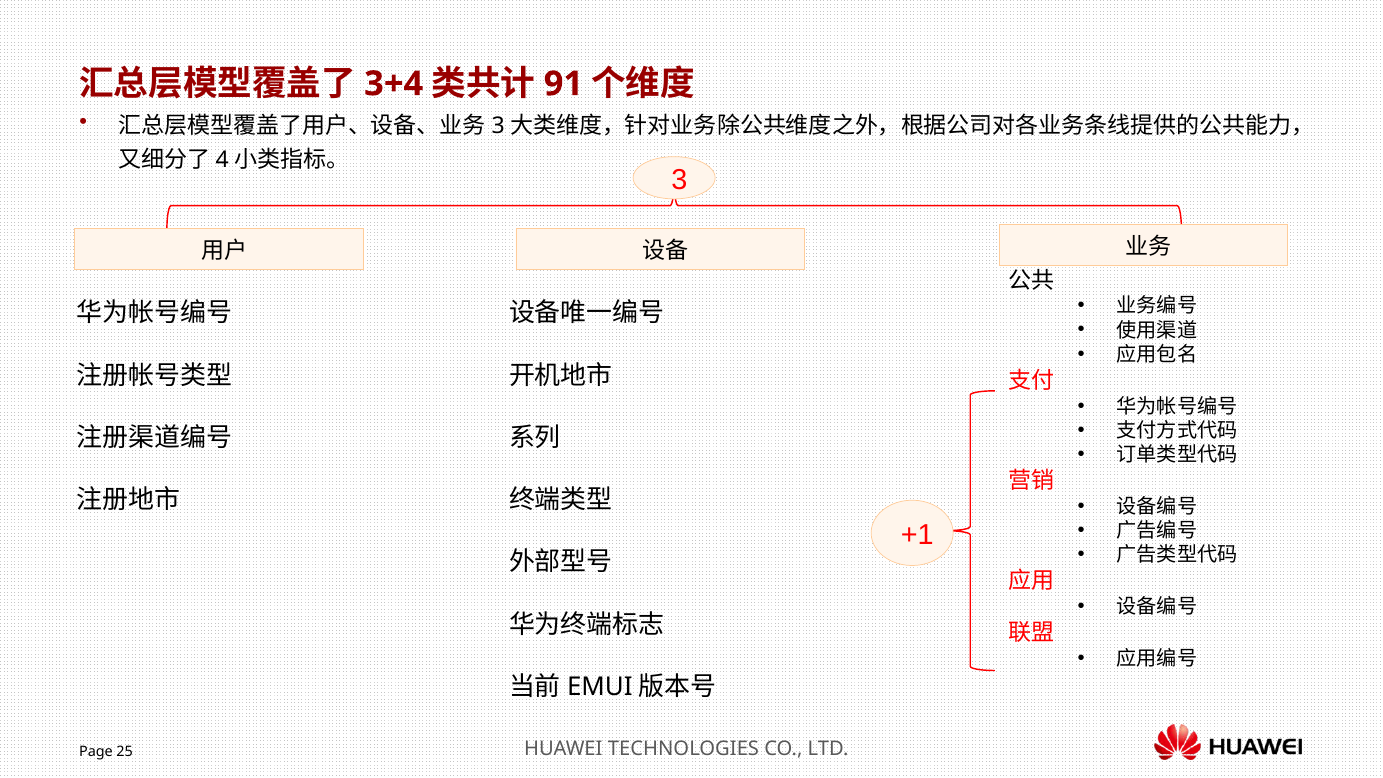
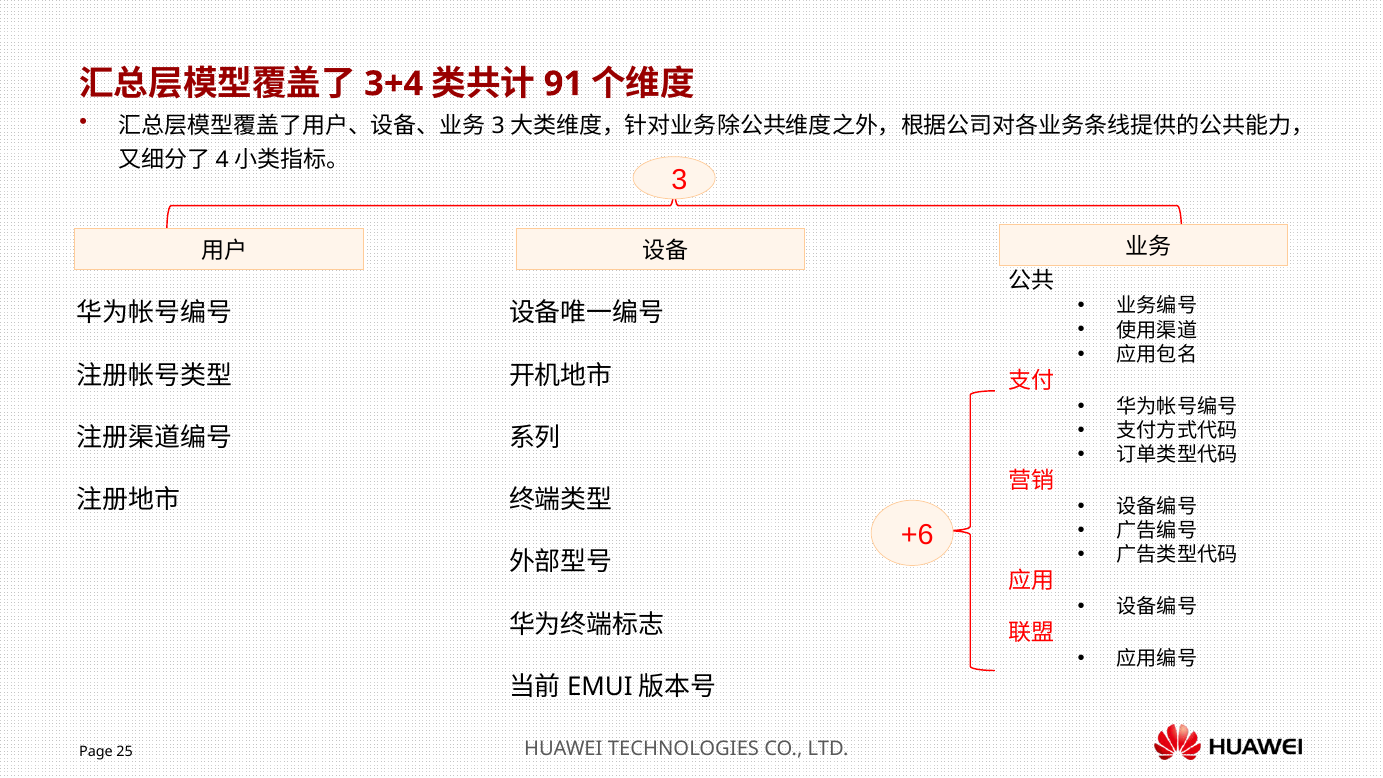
+1: +1 -> +6
